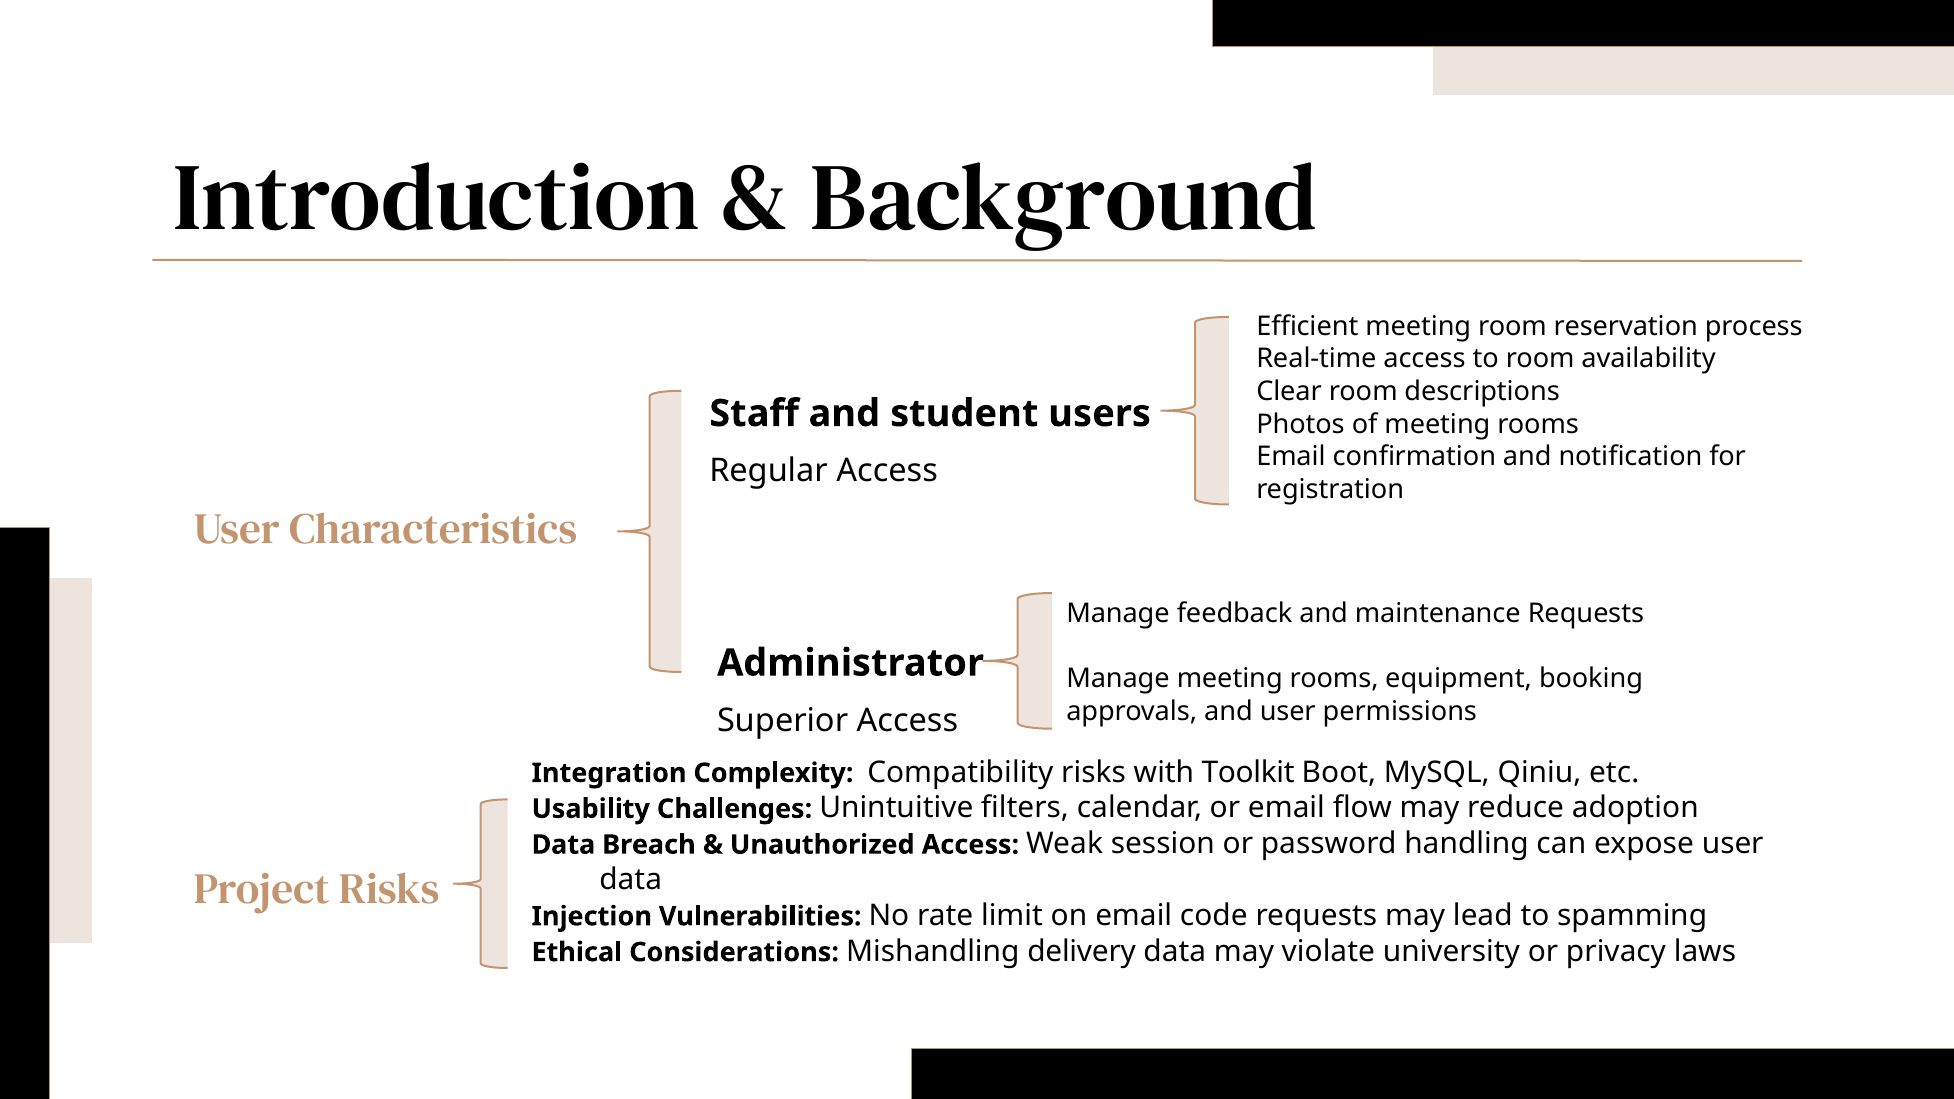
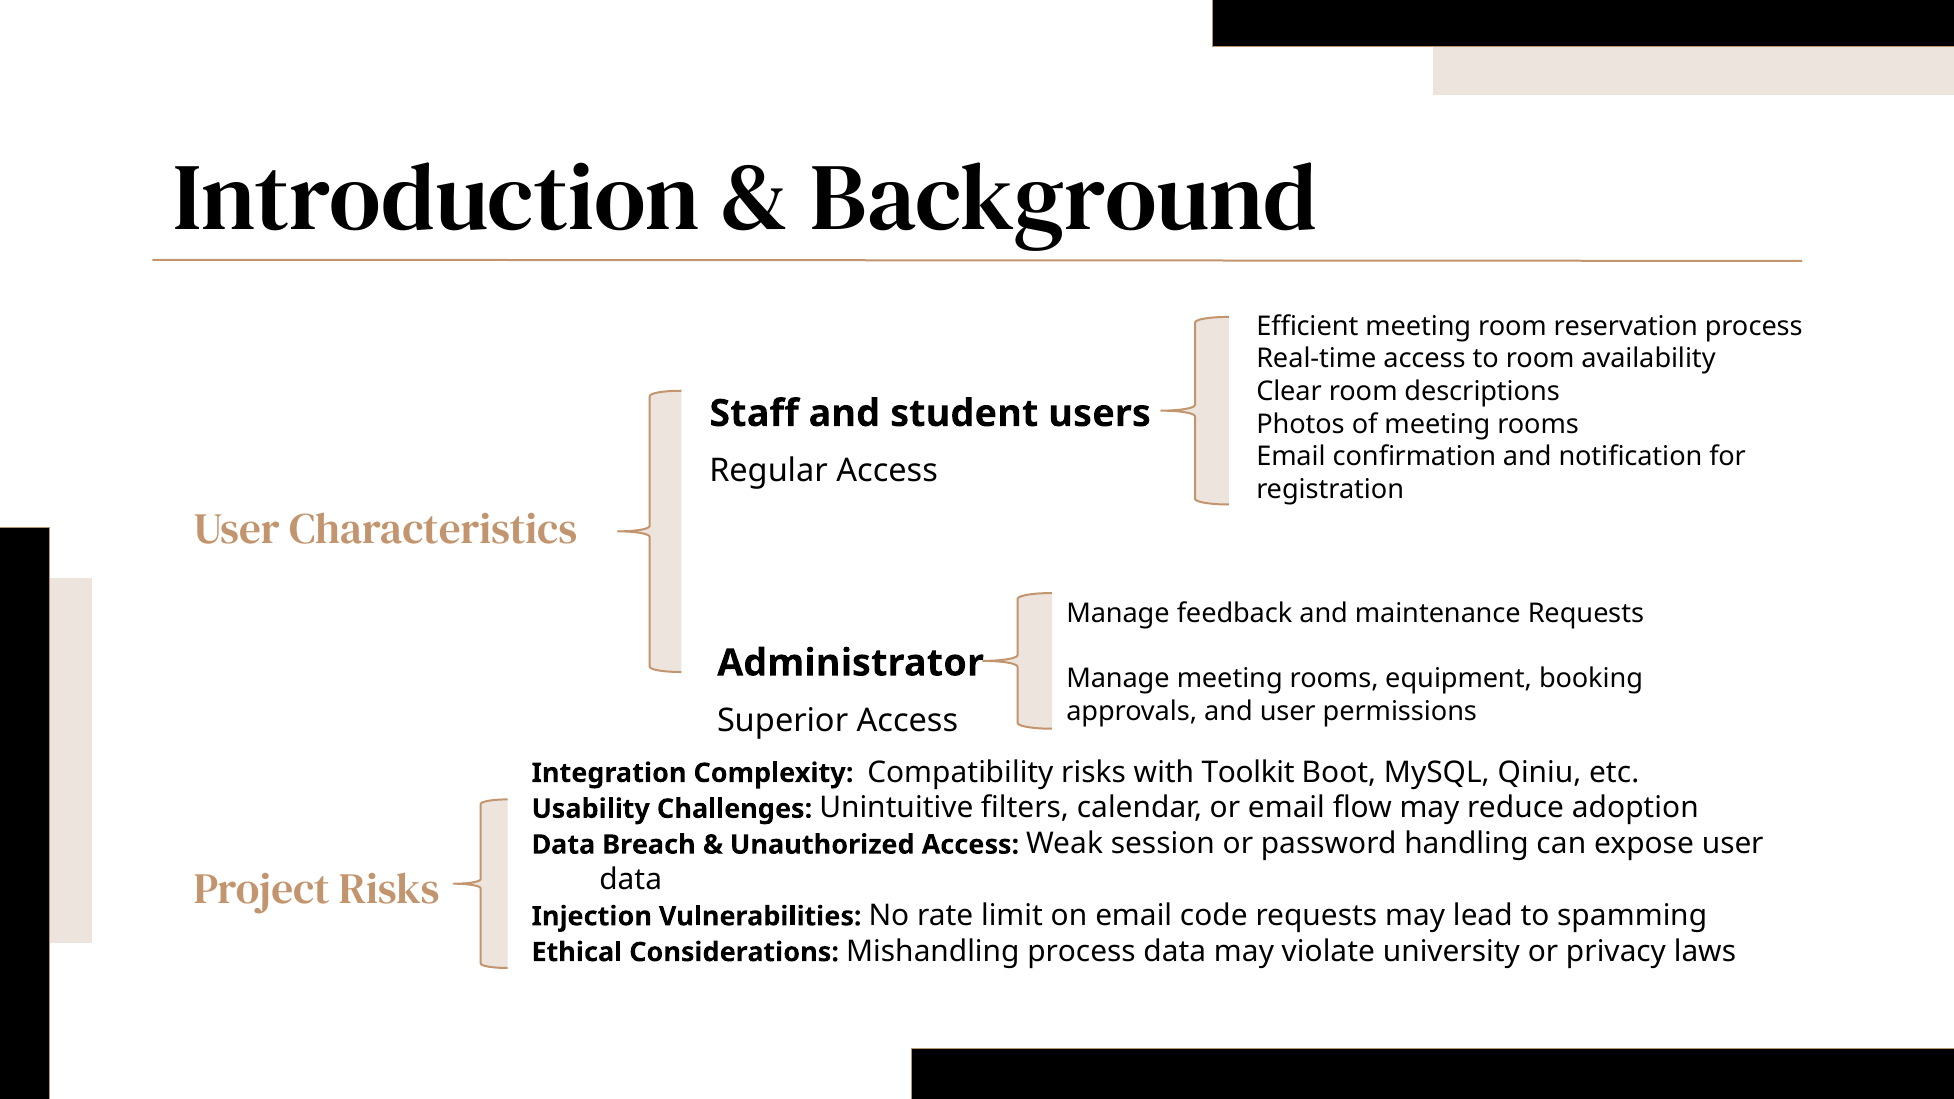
Mishandling delivery: delivery -> process
